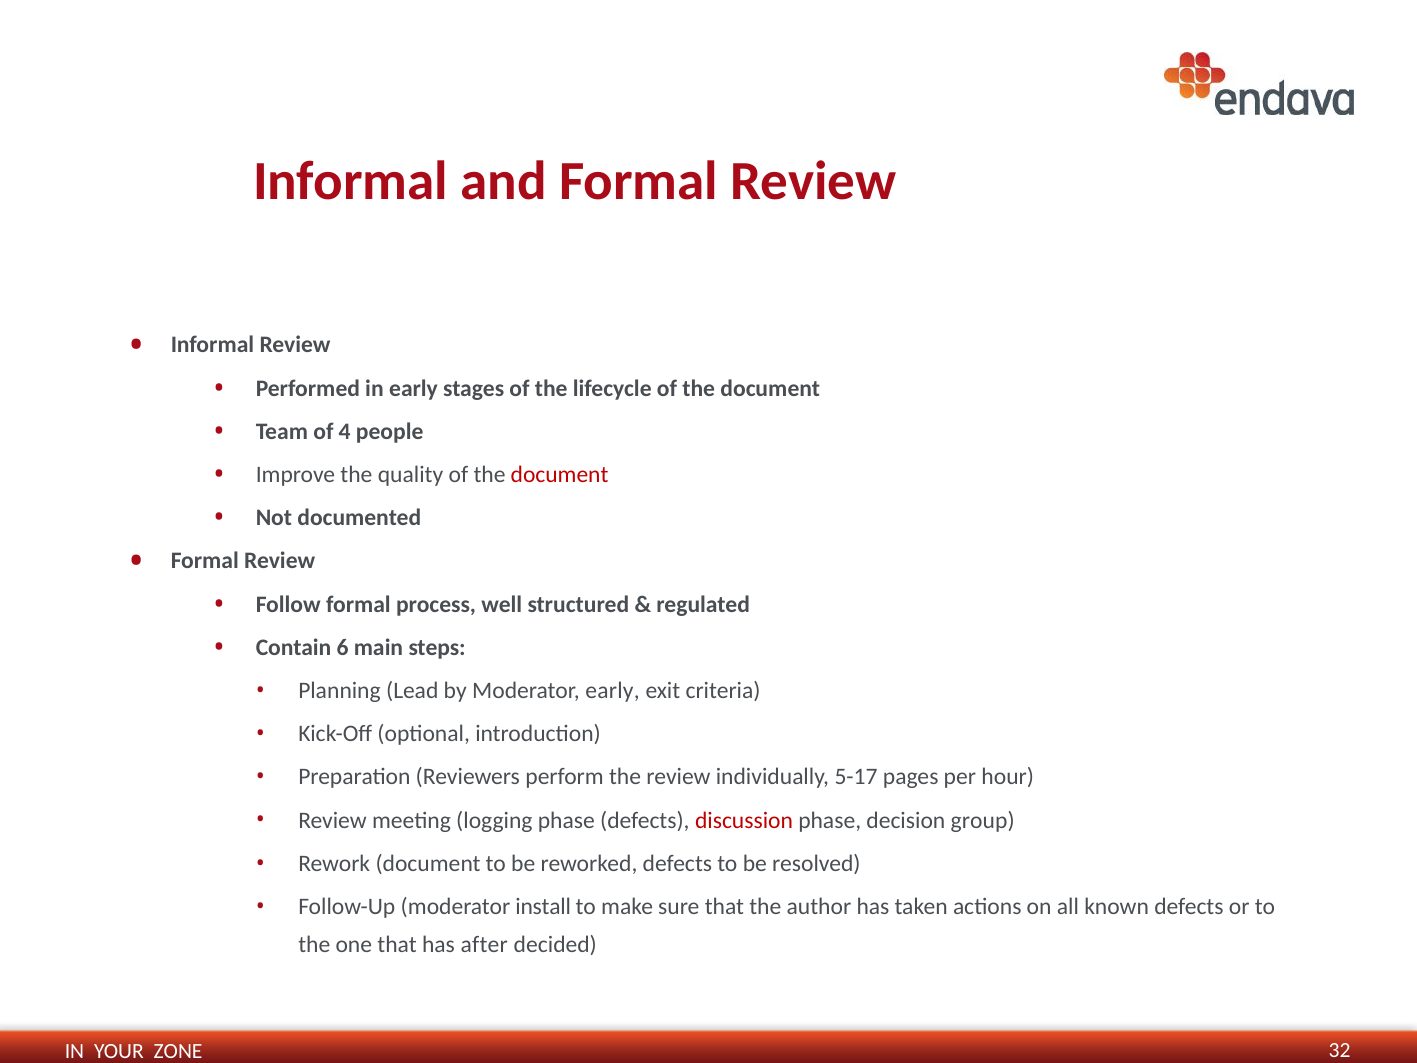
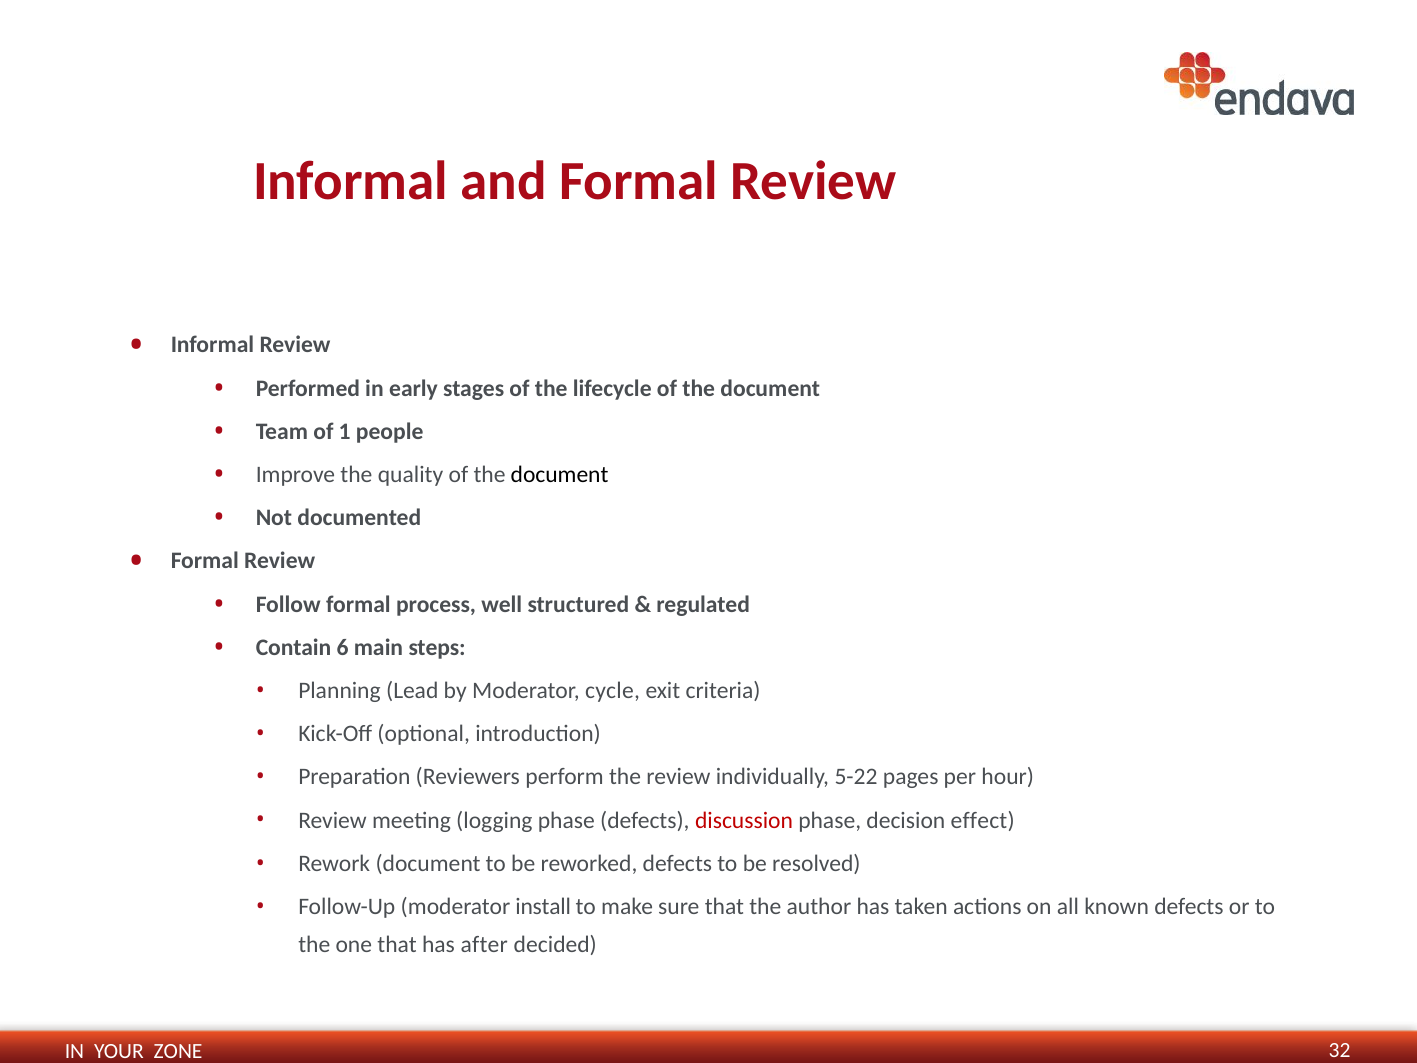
4: 4 -> 1
document at (560, 475) colour: red -> black
Moderator early: early -> cycle
5-17: 5-17 -> 5-22
group: group -> effect
